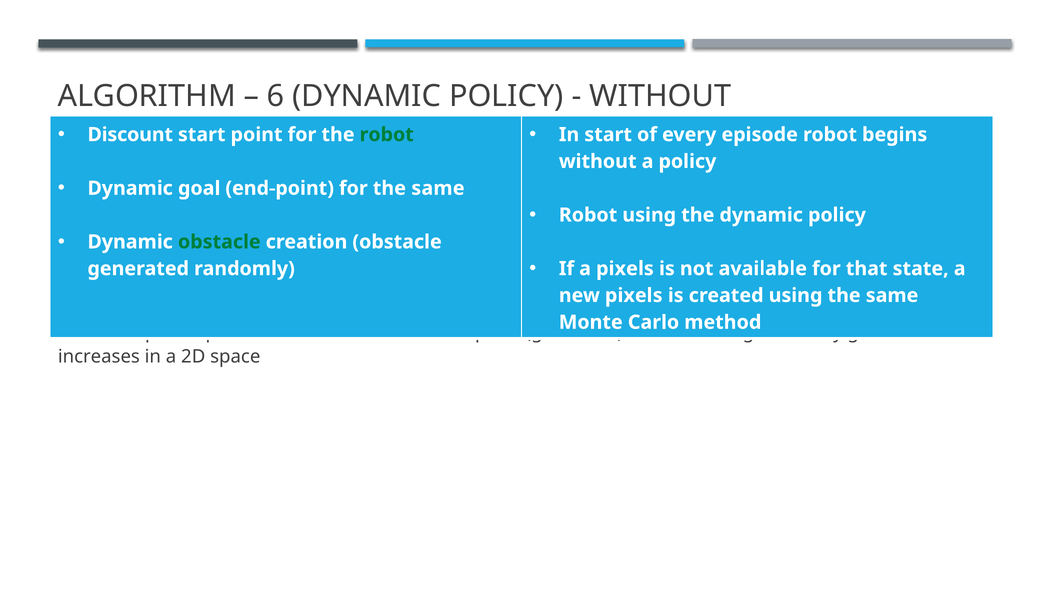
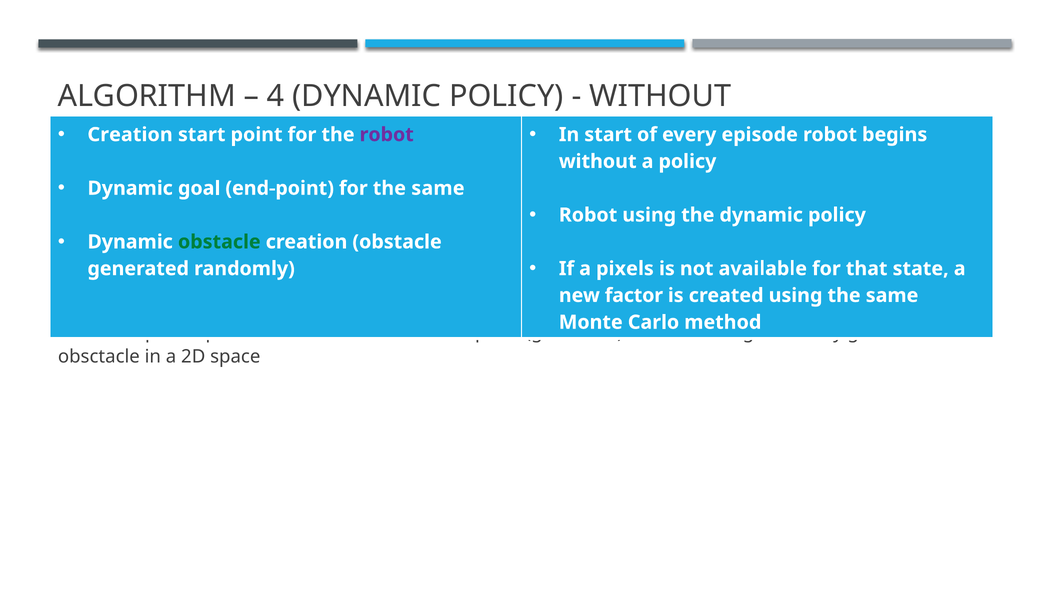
6: 6 -> 4
Discount at (130, 135): Discount -> Creation
robot at (387, 135) colour: green -> purple
new pixels: pixels -> factor
increases: increases -> obsctacle
